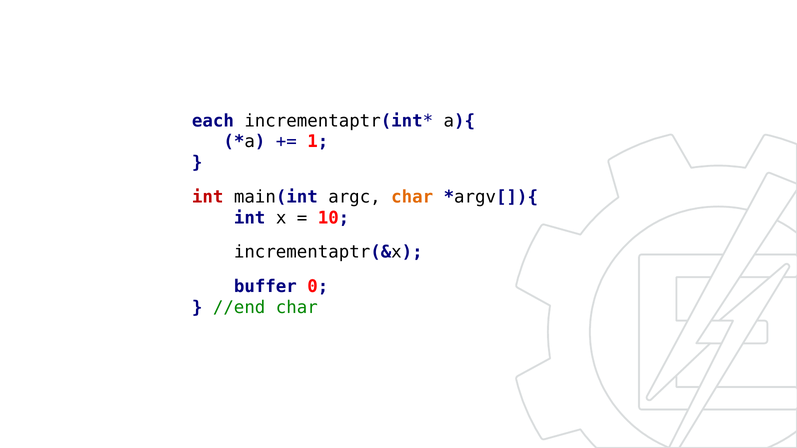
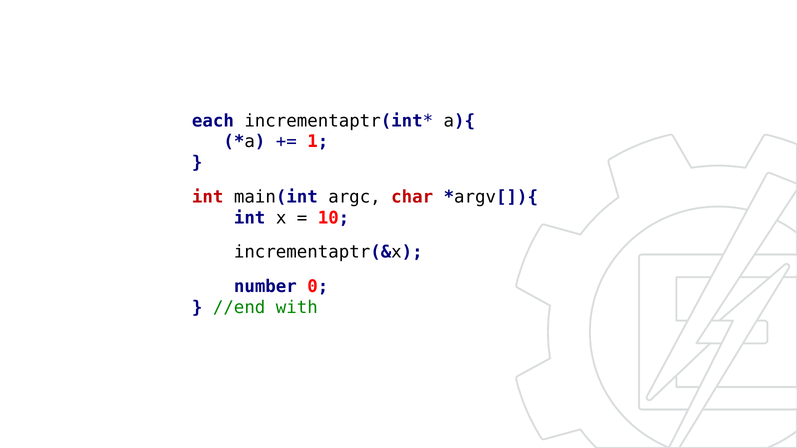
char at (412, 197) colour: orange -> red
buffer: buffer -> number
//end char: char -> with
